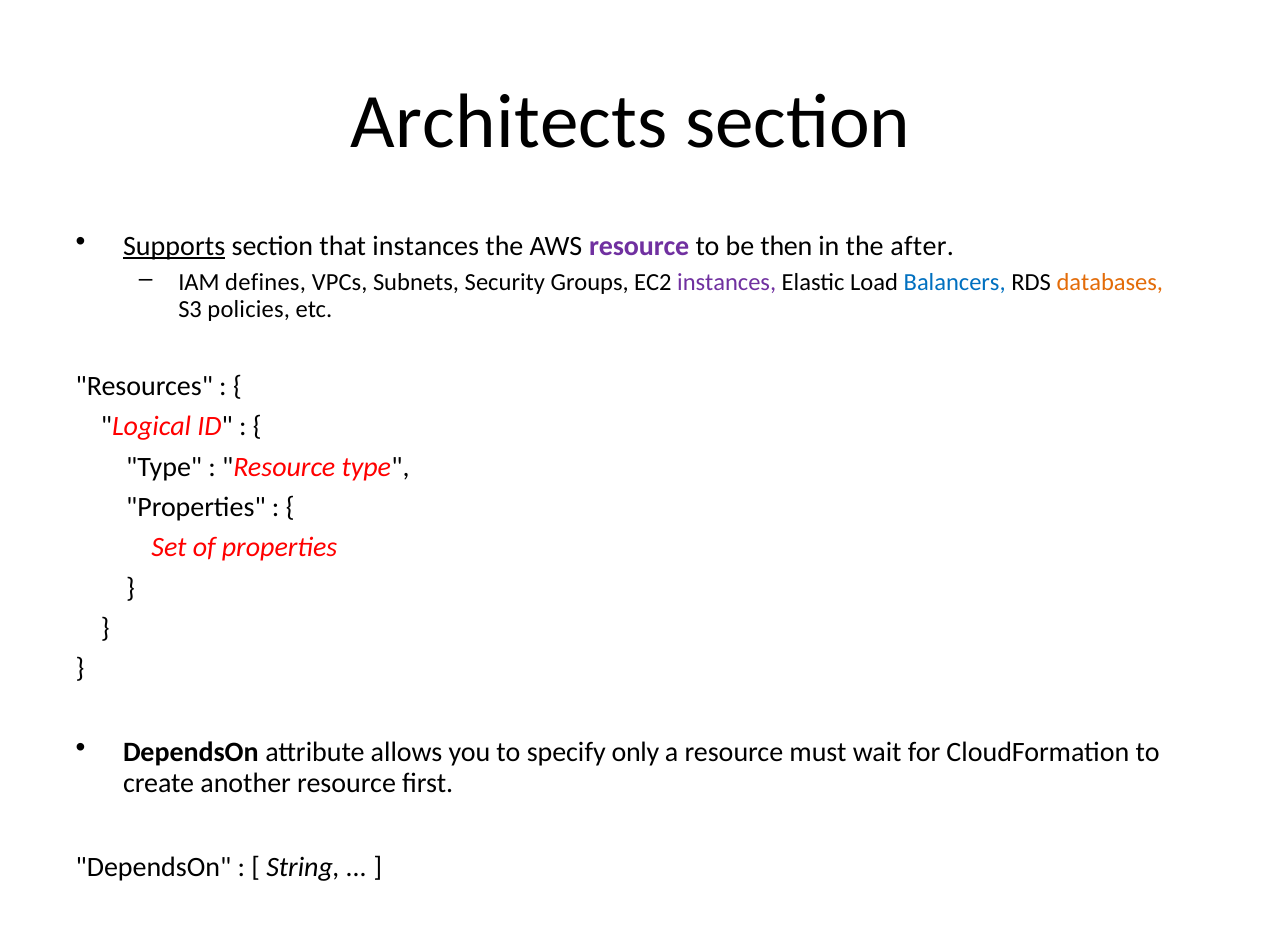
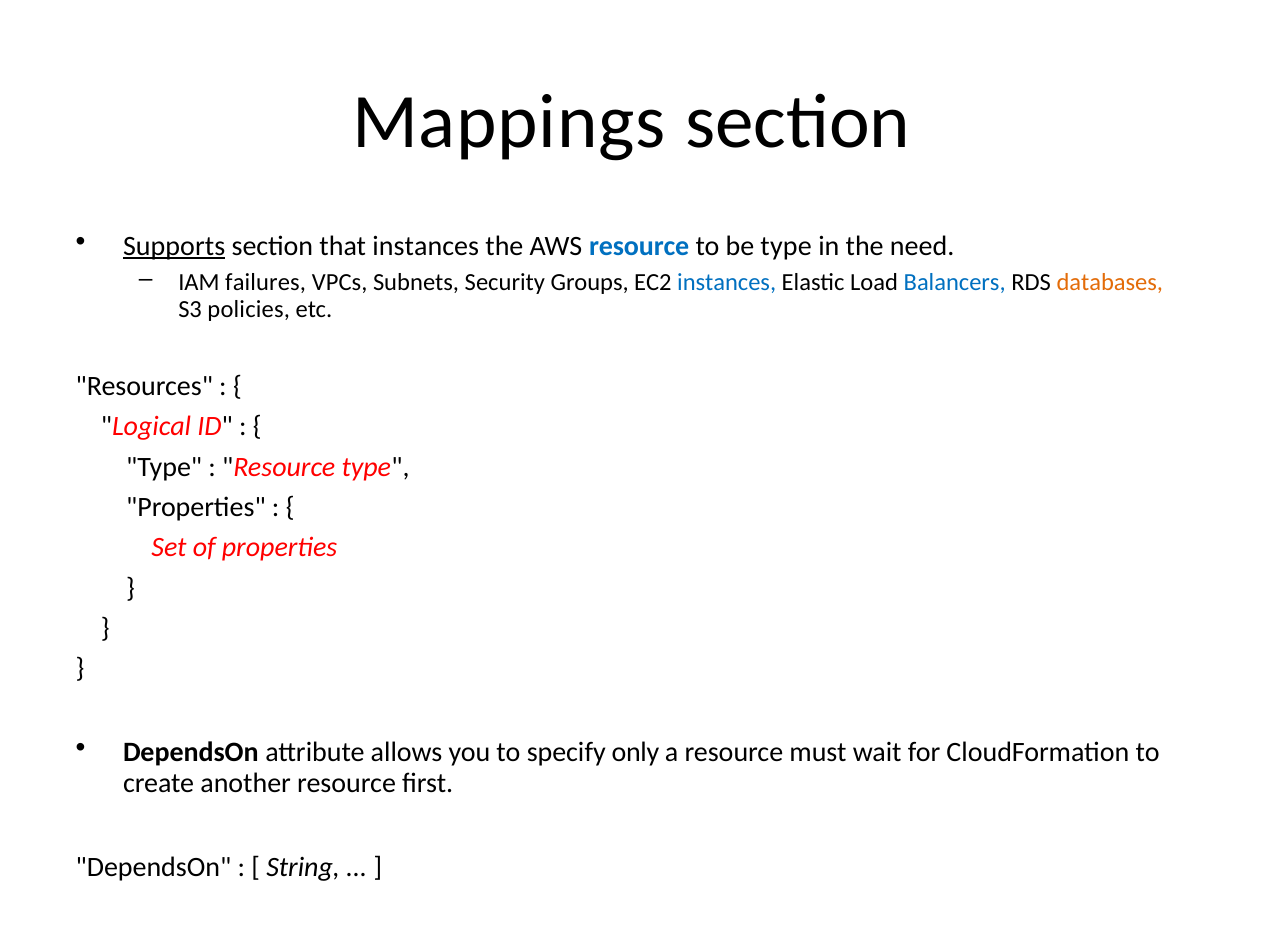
Architects: Architects -> Mappings
resource at (639, 246) colour: purple -> blue
be then: then -> type
after: after -> need
defines: defines -> failures
instances at (727, 283) colour: purple -> blue
